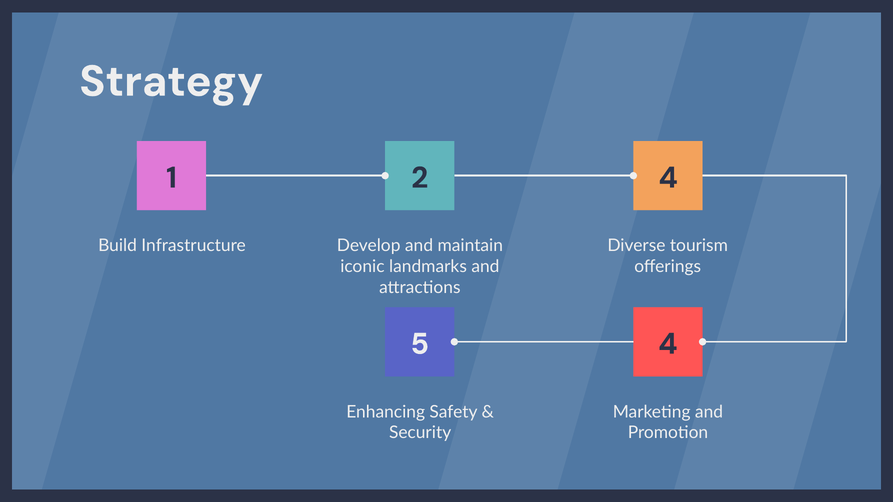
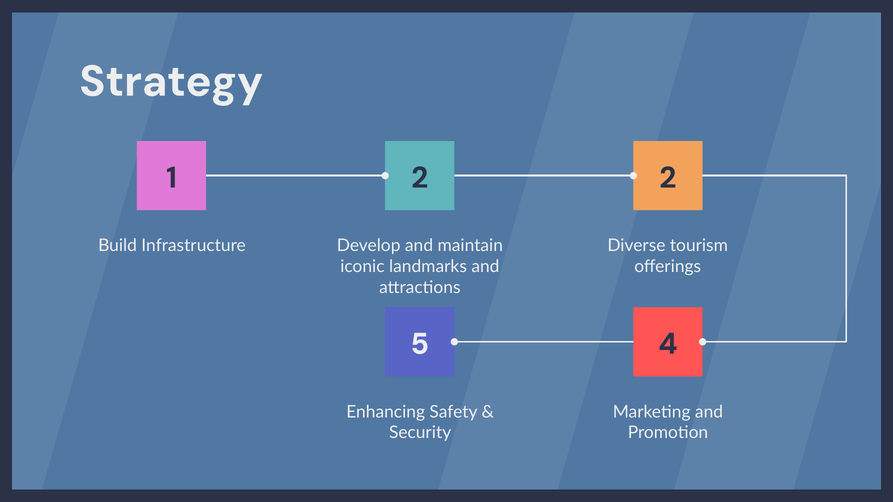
2 4: 4 -> 2
